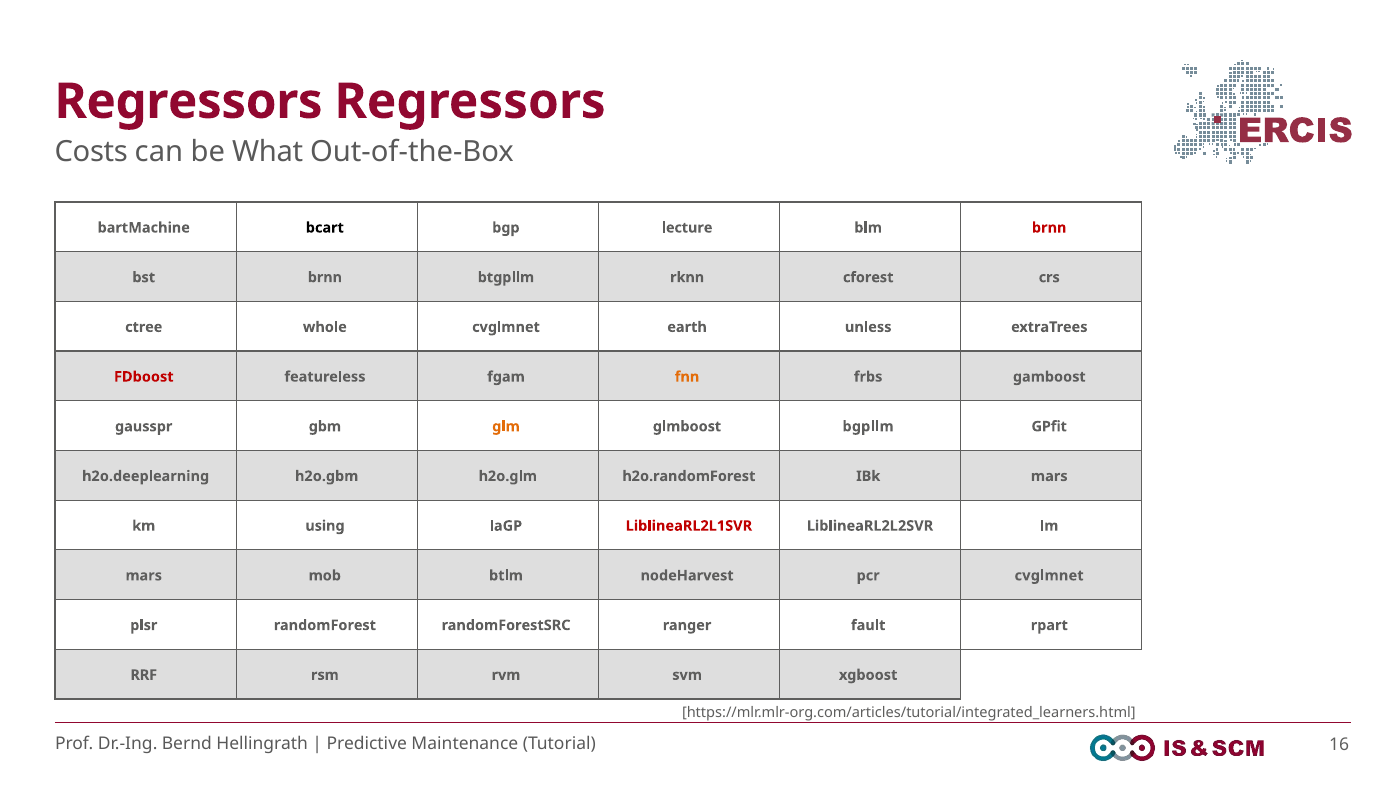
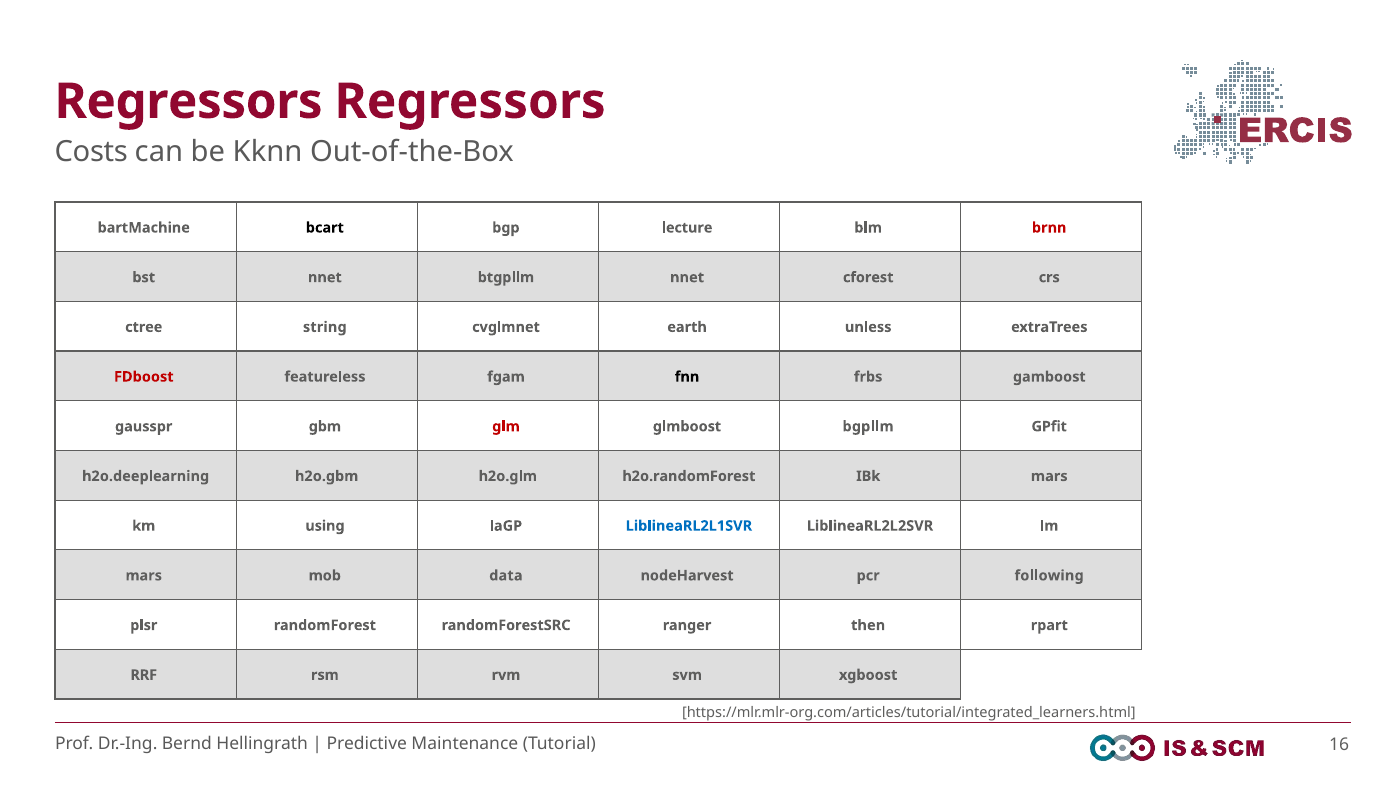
What: What -> Kknn
bst brnn: brnn -> nnet
btgpllm rknn: rknn -> nnet
whole: whole -> string
fnn colour: orange -> black
glm colour: orange -> red
LiblineaRL2L1SVR colour: red -> blue
btlm: btlm -> data
pcr cvglmnet: cvglmnet -> following
fault: fault -> then
